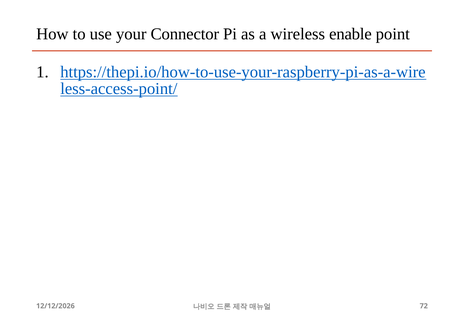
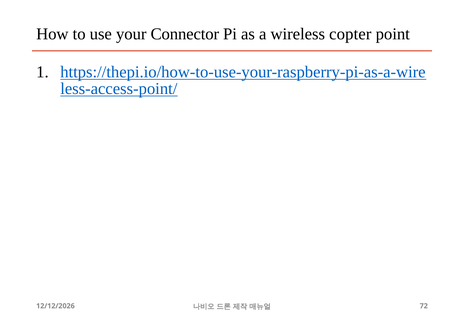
enable: enable -> copter
